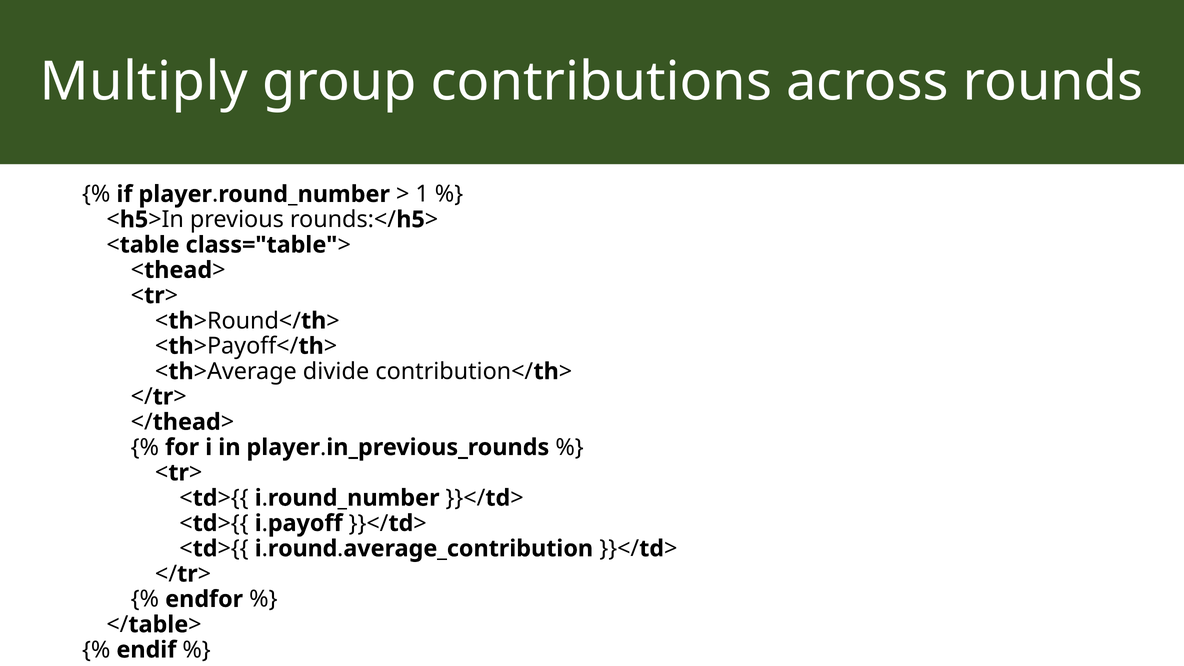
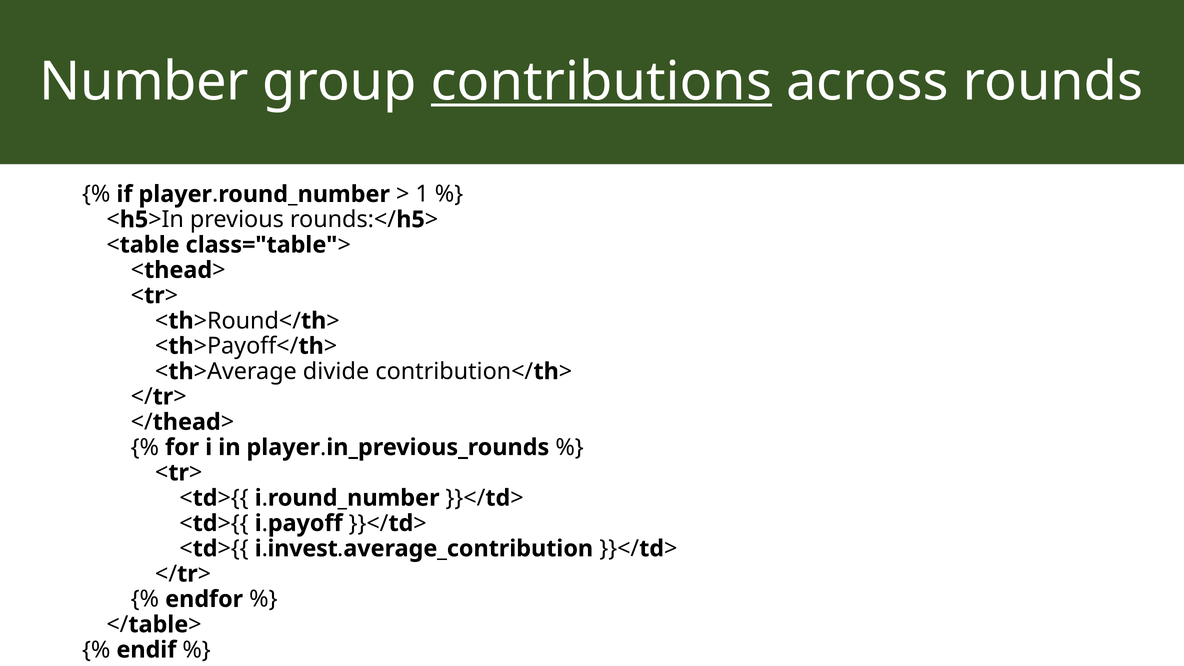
Multiply: Multiply -> Number
contributions underline: none -> present
round: round -> invest
